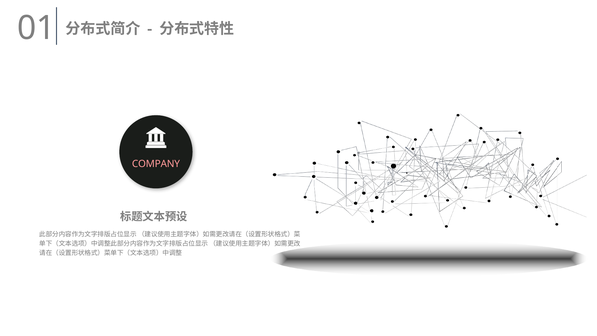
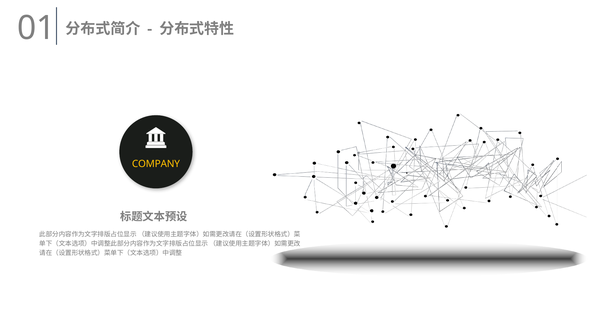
COMPANY colour: pink -> yellow
